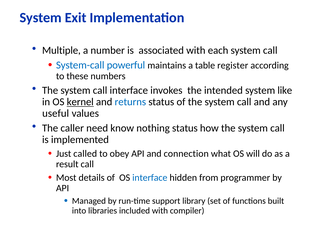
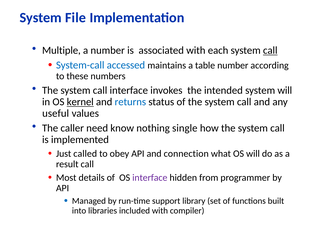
Exit: Exit -> File
call at (270, 50) underline: none -> present
powerful: powerful -> accessed
table register: register -> number
system like: like -> will
nothing status: status -> single
interface at (150, 177) colour: blue -> purple
